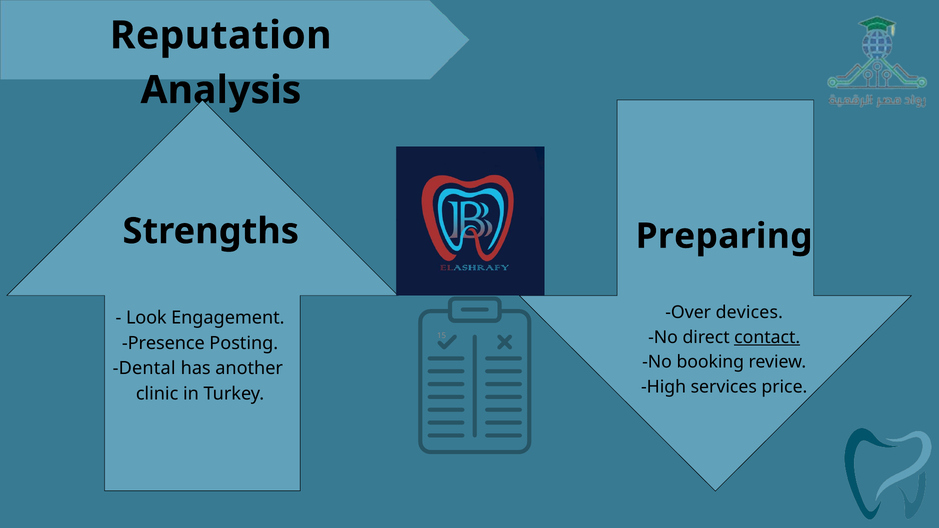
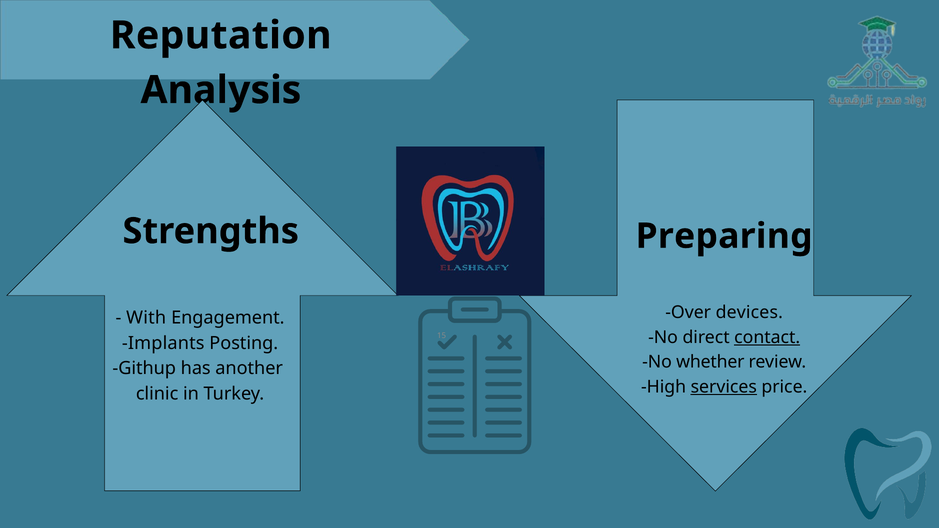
Look: Look -> With
Presence: Presence -> Implants
booking: booking -> whether
Dental: Dental -> Githup
services underline: none -> present
